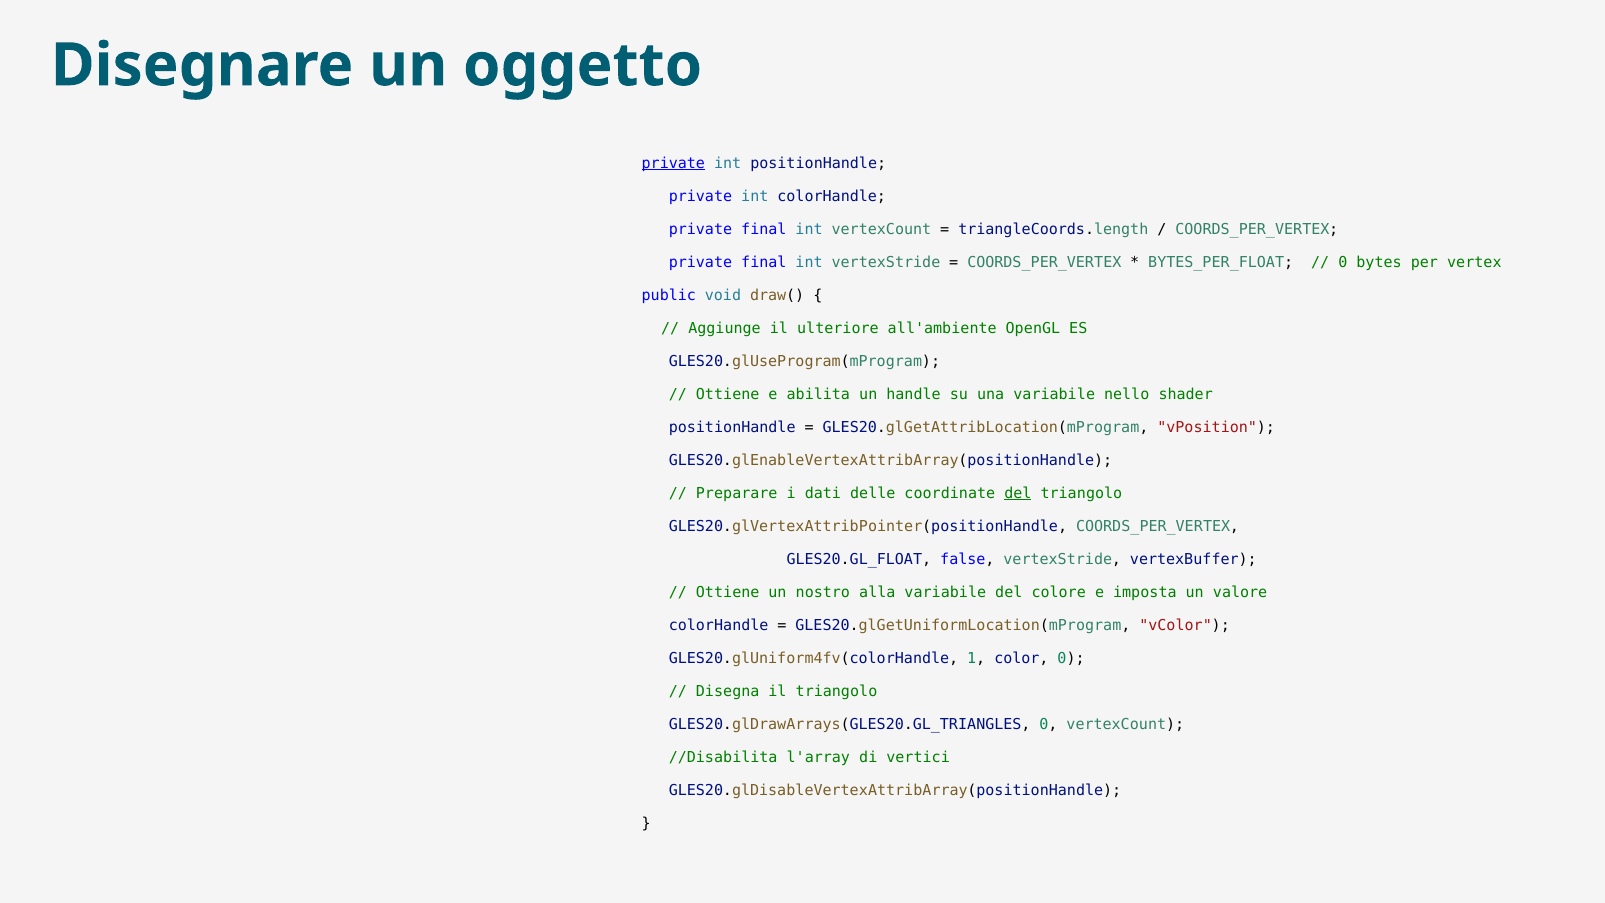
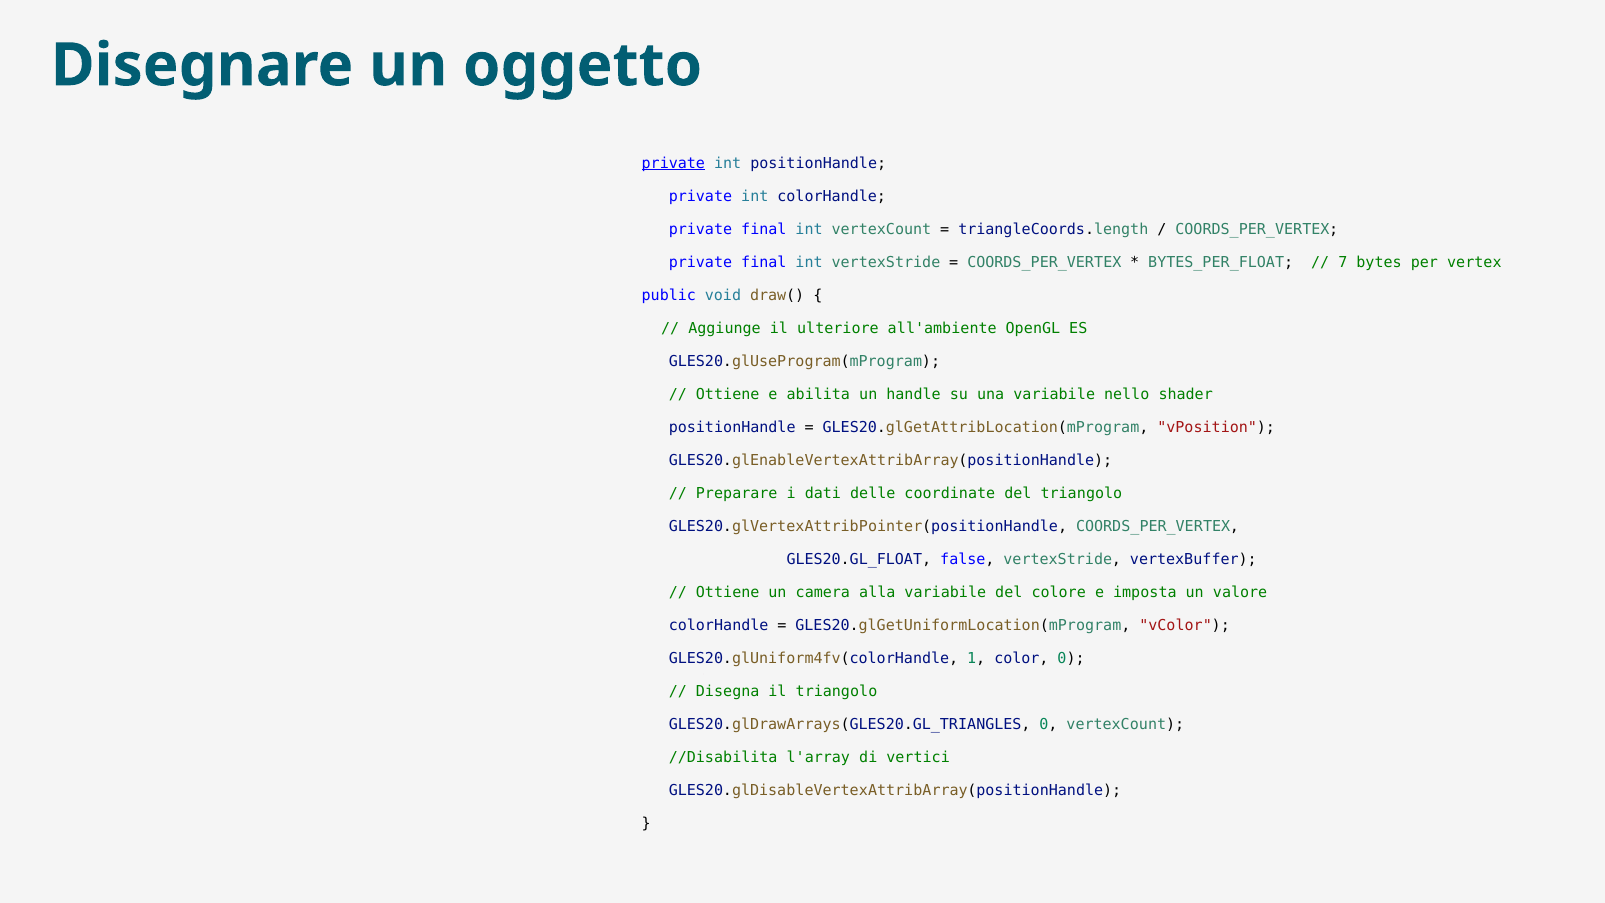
0 at (1343, 262): 0 -> 7
del at (1018, 493) underline: present -> none
nostro: nostro -> camera
